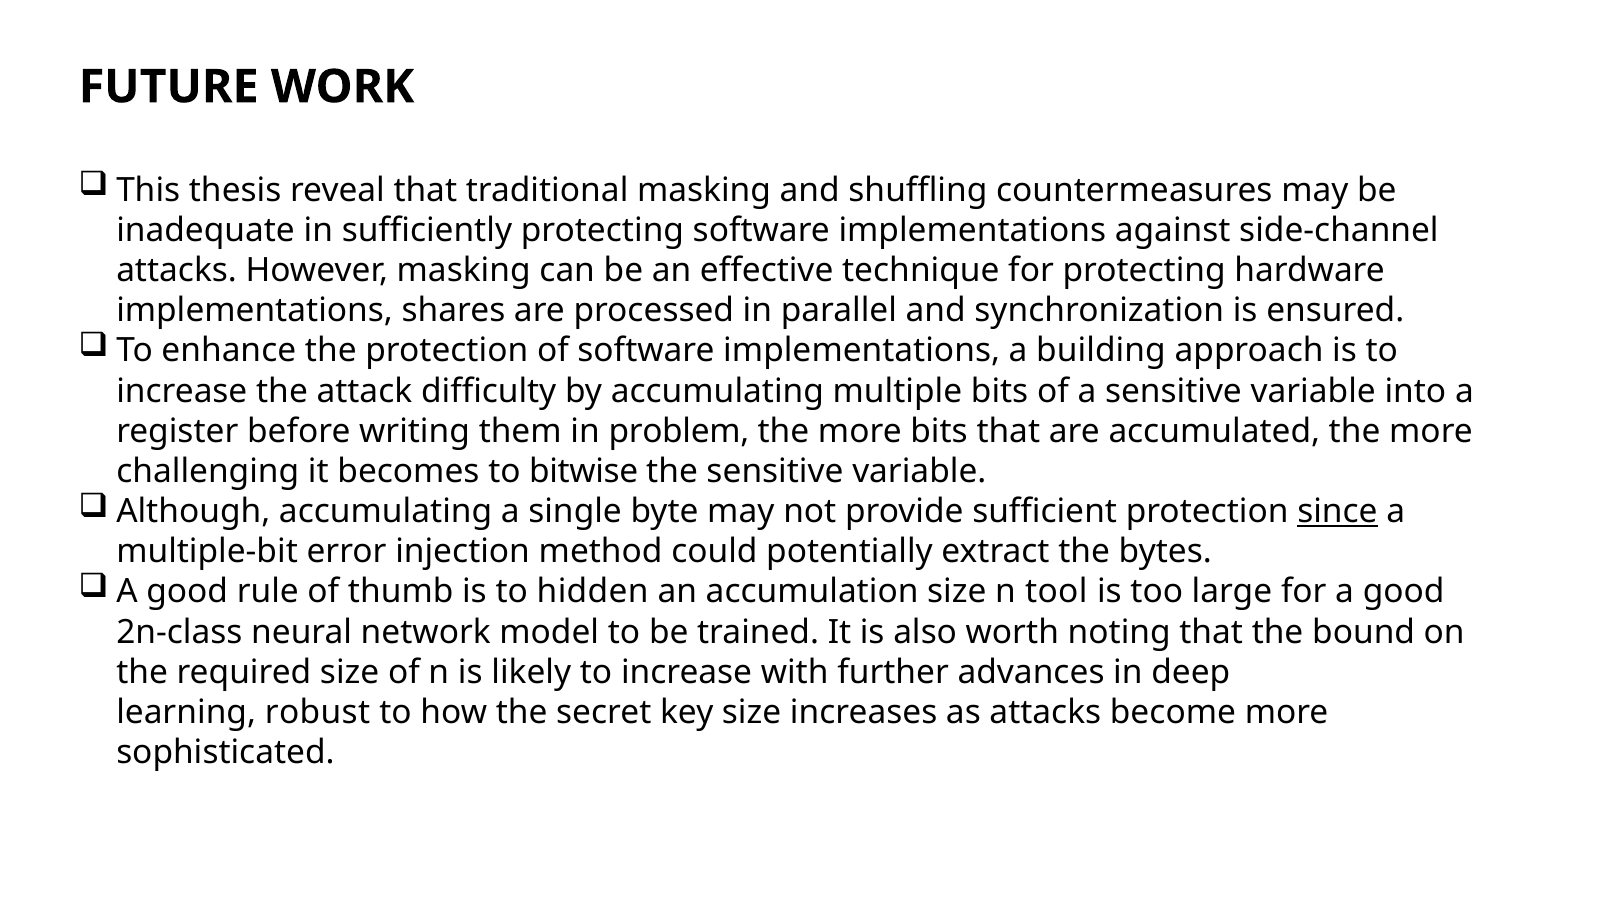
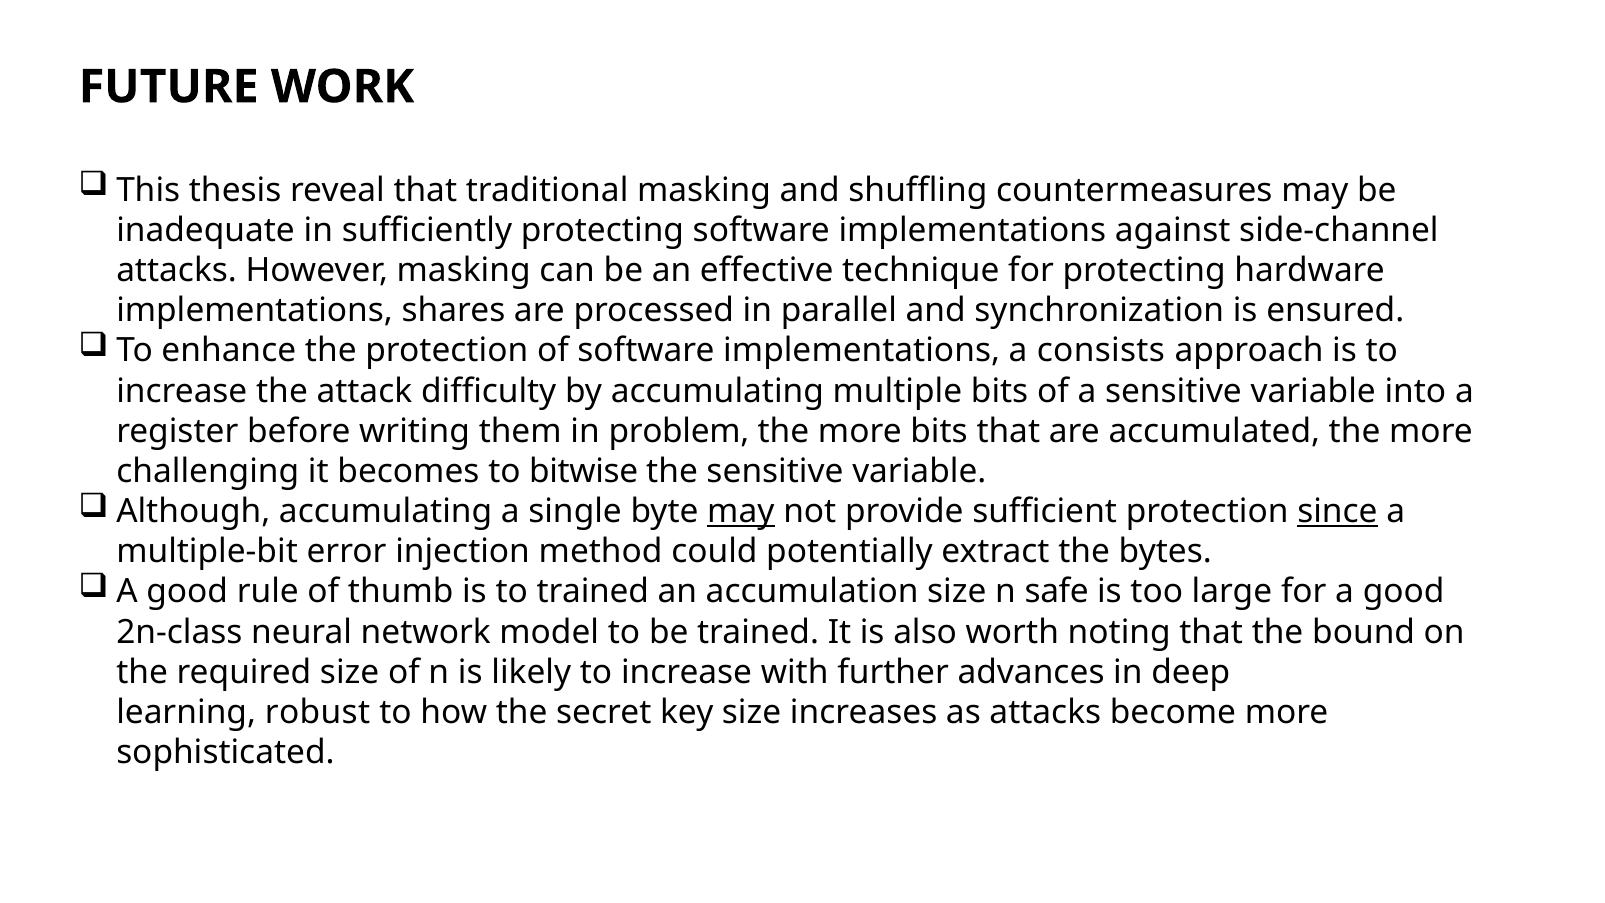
building: building -> consists
may at (741, 511) underline: none -> present
to hidden: hidden -> trained
tool: tool -> safe
